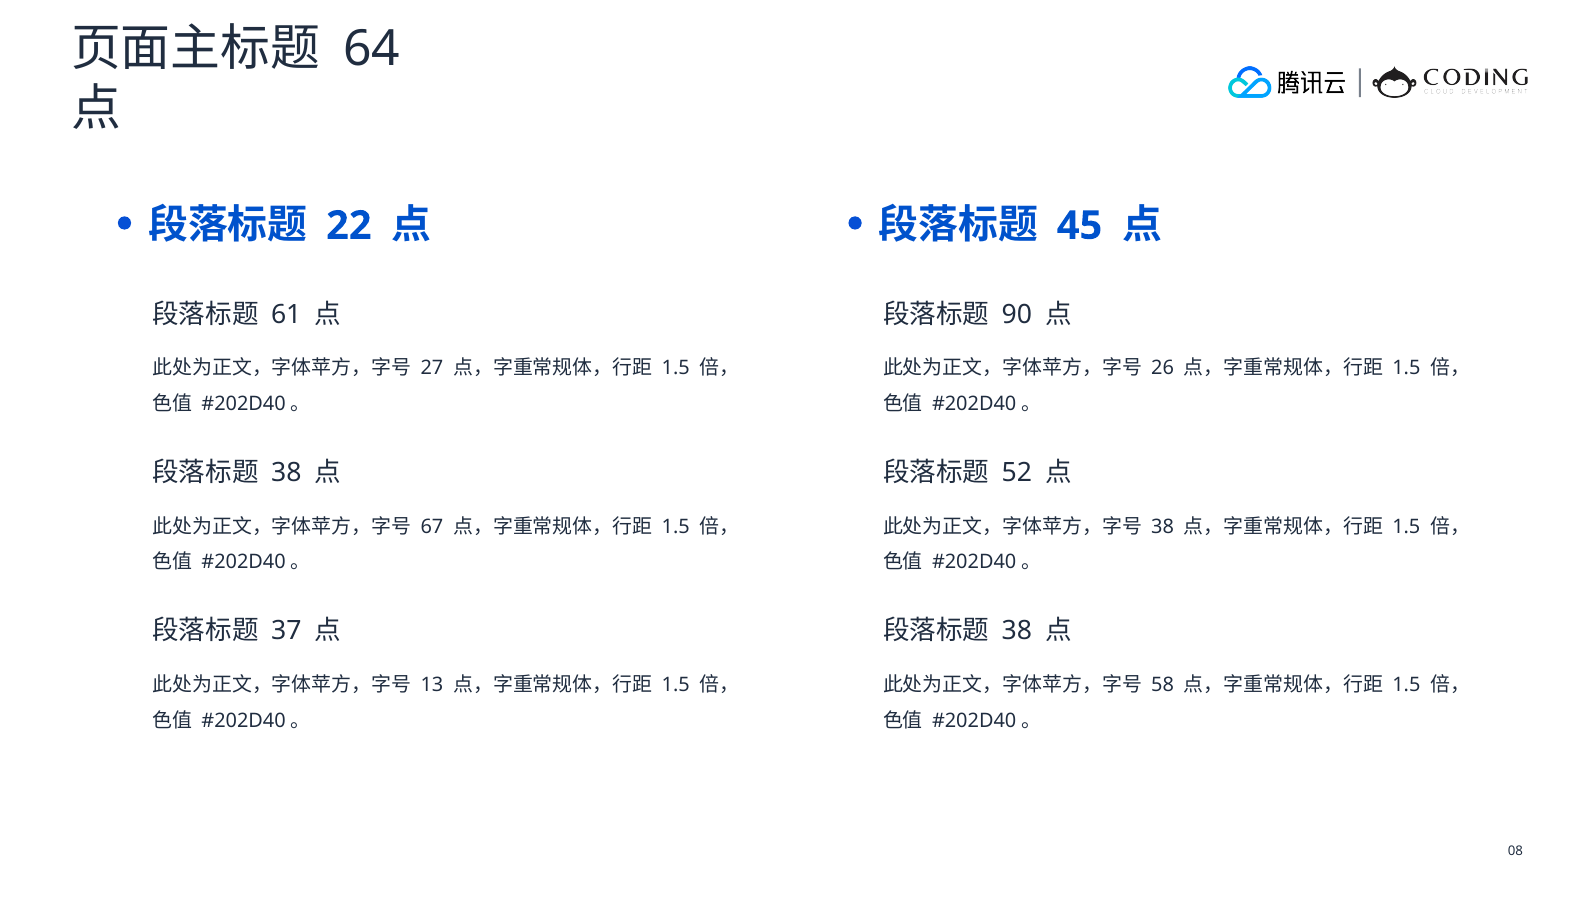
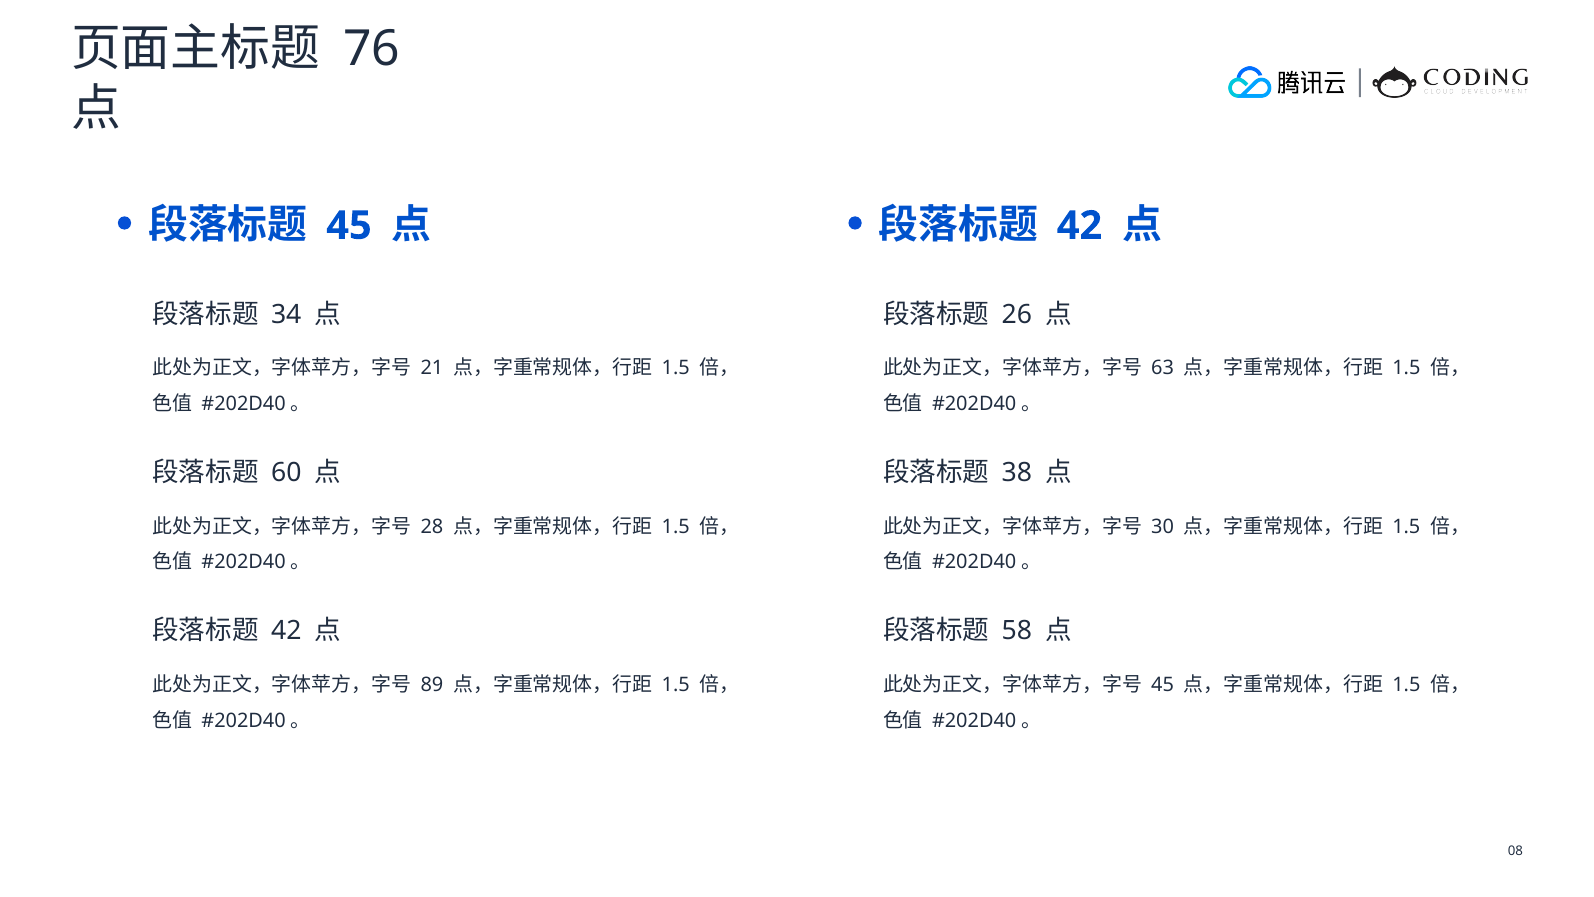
64: 64 -> 76
22 at (349, 226): 22 -> 45
45 at (1080, 226): 45 -> 42
61: 61 -> 34
90: 90 -> 26
27: 27 -> 21
26: 26 -> 63
38 at (286, 473): 38 -> 60
52: 52 -> 38
67: 67 -> 28
38 at (1163, 526): 38 -> 30
37 at (286, 631): 37 -> 42
38 at (1017, 631): 38 -> 58
13: 13 -> 89
58 at (1163, 684): 58 -> 45
